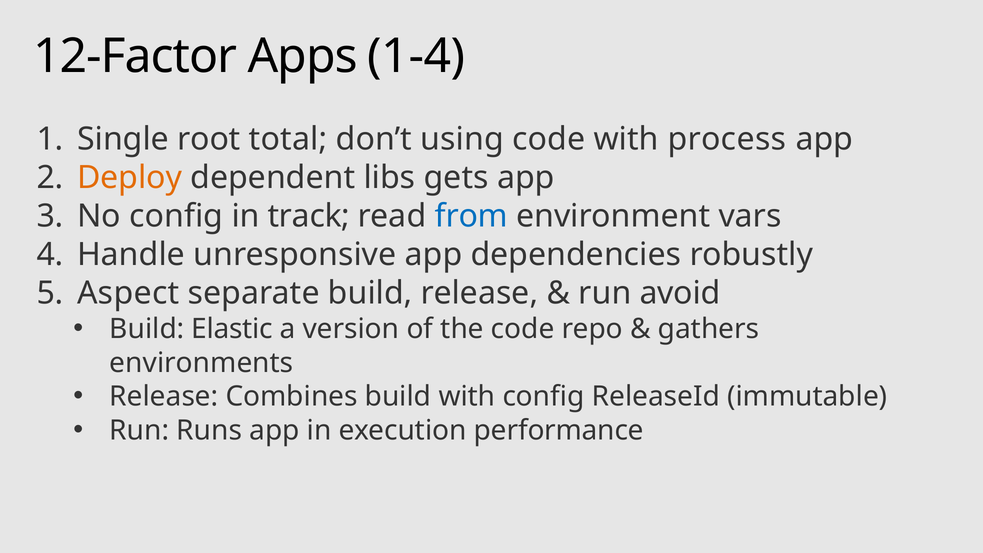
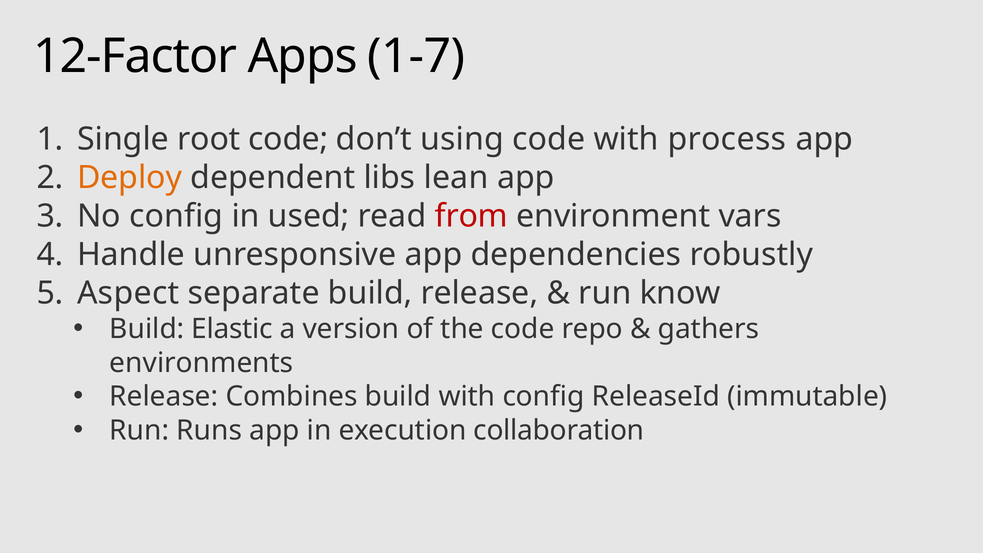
1-4: 1-4 -> 1-7
root total: total -> code
gets: gets -> lean
track: track -> used
from colour: blue -> red
avoid: avoid -> know
performance: performance -> collaboration
